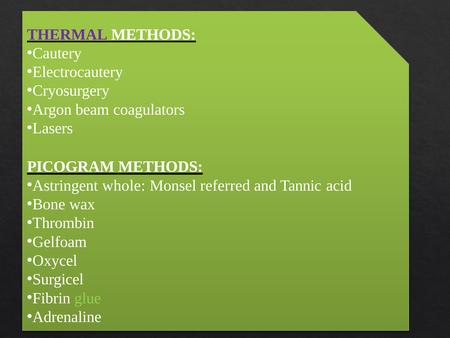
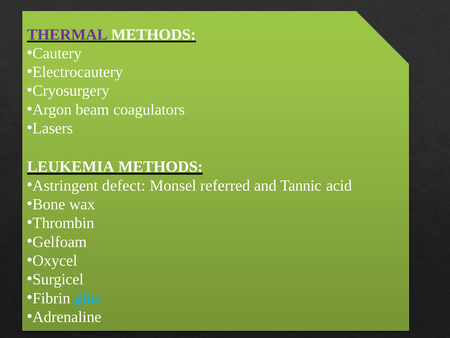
PICOGRAM: PICOGRAM -> LEUKEMIA
whole: whole -> defect
glue colour: light green -> light blue
